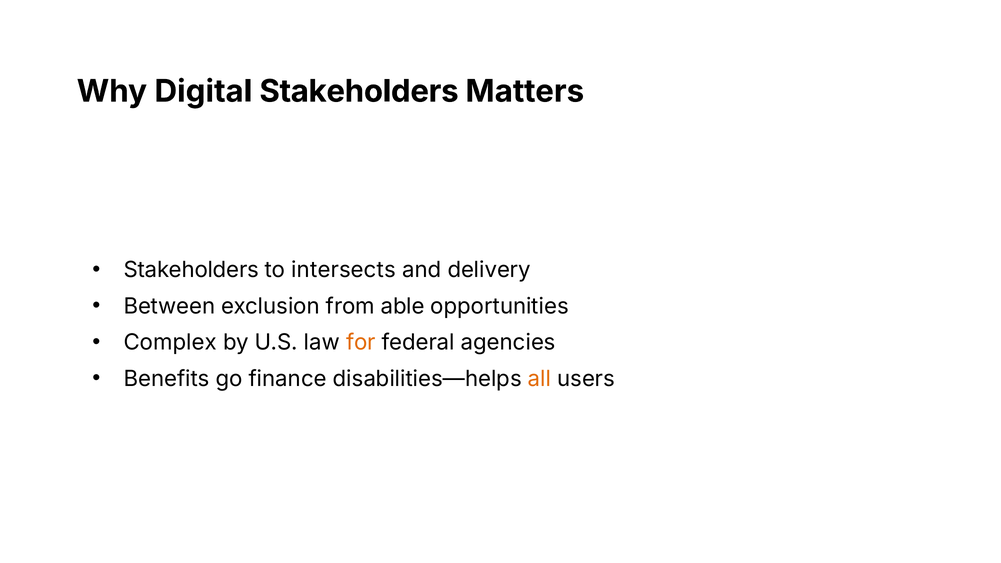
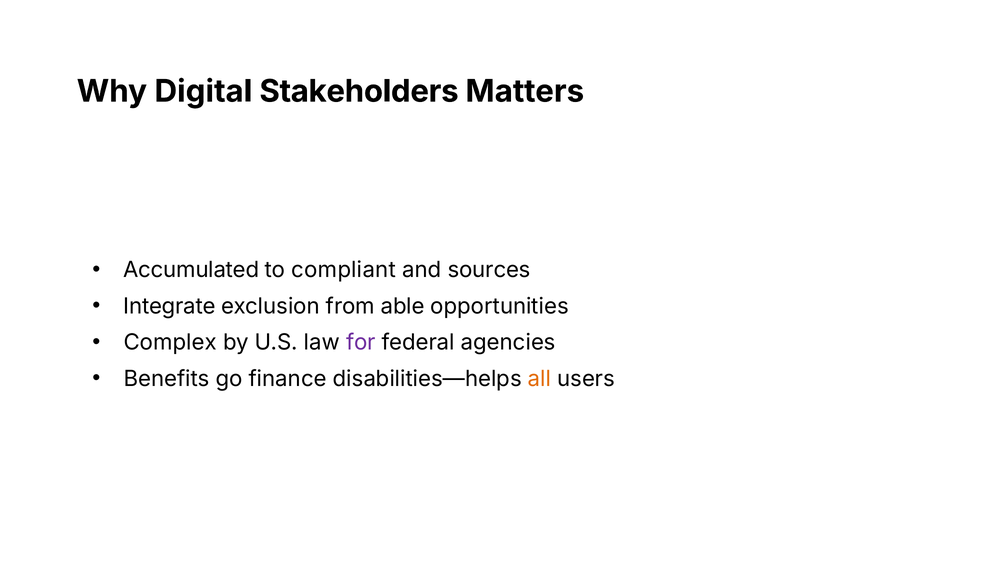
Stakeholders at (191, 270): Stakeholders -> Accumulated
intersects: intersects -> compliant
delivery: delivery -> sources
Between: Between -> Integrate
for colour: orange -> purple
